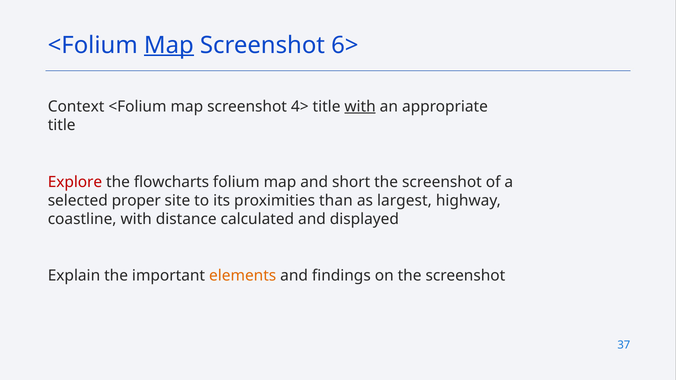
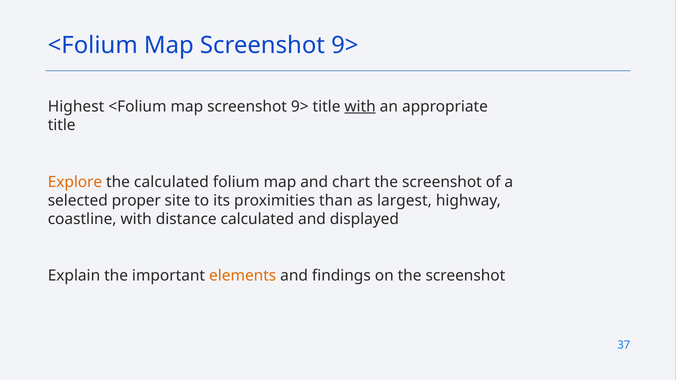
Map at (169, 45) underline: present -> none
6> at (345, 45): 6> -> 9>
Context: Context -> Highest
4> at (300, 107): 4> -> 9>
Explore colour: red -> orange
the flowcharts: flowcharts -> calculated
short: short -> chart
